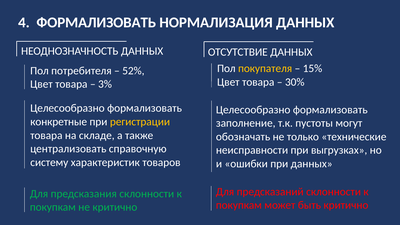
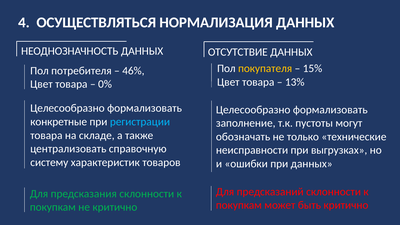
4 ФОРМАЛИЗОВАТЬ: ФОРМАЛИЗОВАТЬ -> ОСУЩЕСТВЛЯТЬСЯ
52%: 52% -> 46%
30%: 30% -> 13%
3%: 3% -> 0%
регистрации colour: yellow -> light blue
